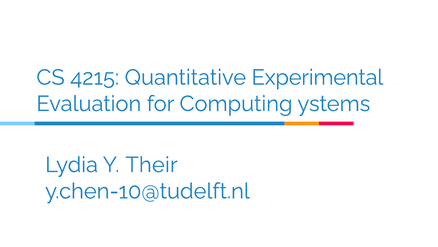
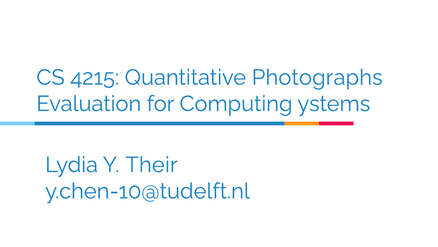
Experimental: Experimental -> Photographs
